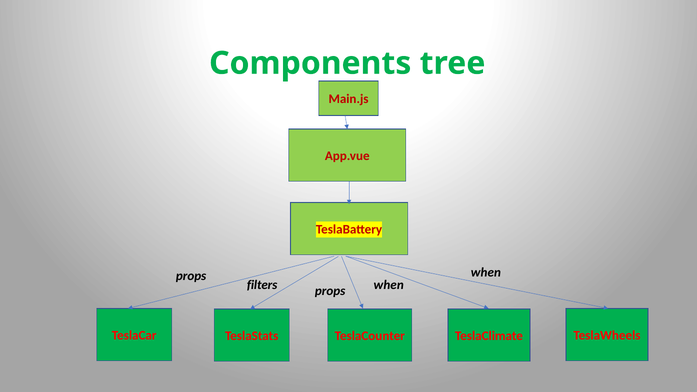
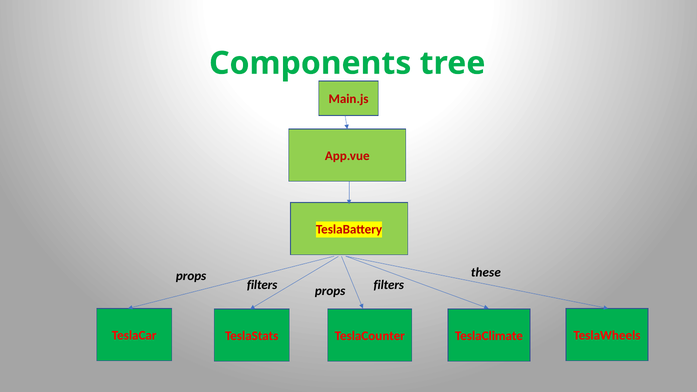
when at (486, 273): when -> these
when at (389, 285): when -> filters
